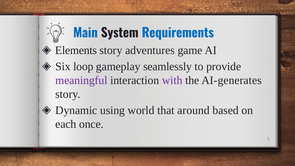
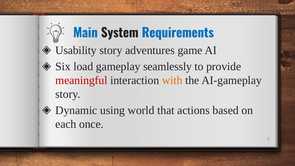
Elements: Elements -> Usability
loop: loop -> load
meaningful colour: purple -> red
with colour: purple -> orange
AI-generates: AI-generates -> AI-gameplay
around: around -> actions
